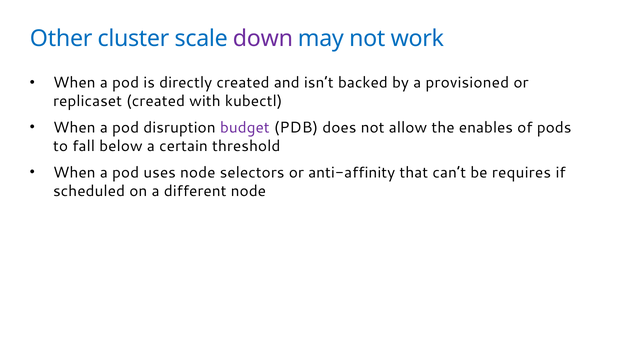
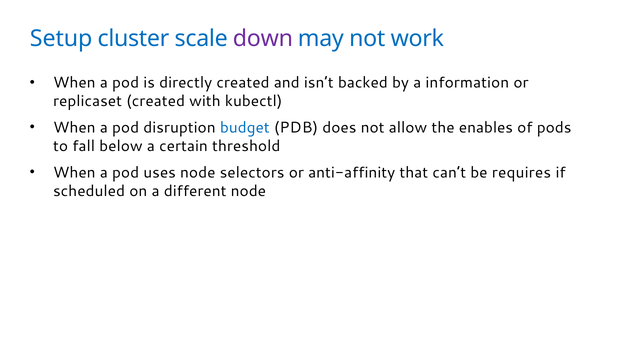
Other: Other -> Setup
provisioned: provisioned -> information
budget colour: purple -> blue
